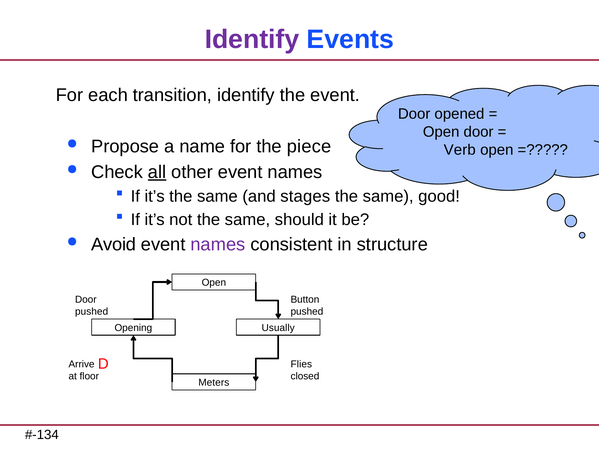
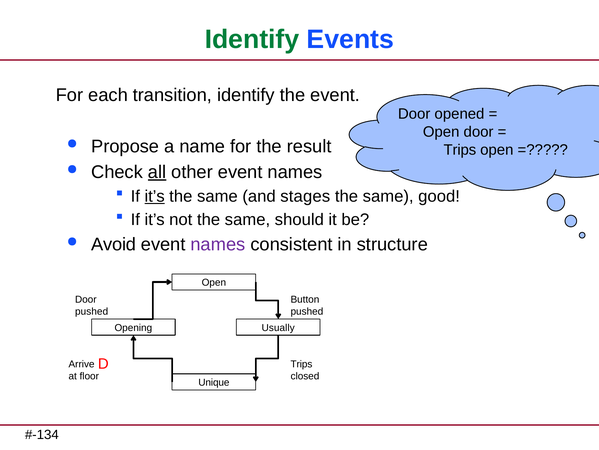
Identify at (252, 39) colour: purple -> green
piece: piece -> result
Verb at (460, 150): Verb -> Trips
it’s at (155, 196) underline: none -> present
Flies at (301, 364): Flies -> Trips
Meters: Meters -> Unique
